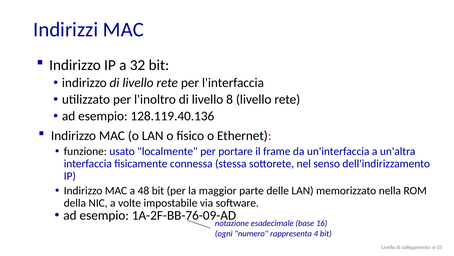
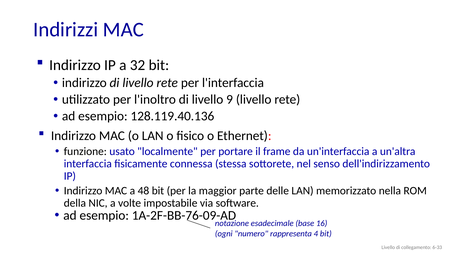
8: 8 -> 9
